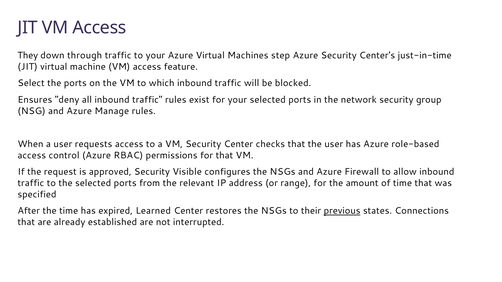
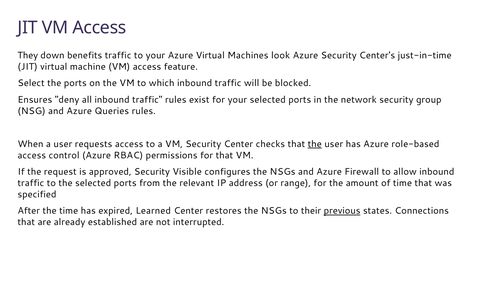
through: through -> benefits
step: step -> look
Manage: Manage -> Queries
the at (315, 144) underline: none -> present
